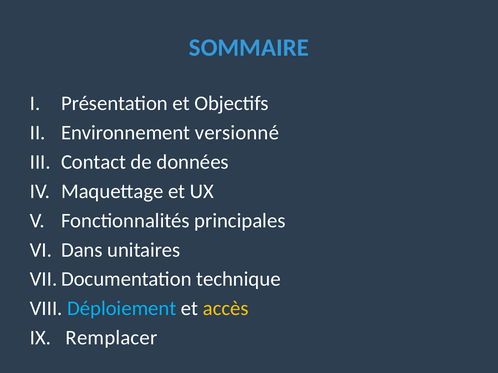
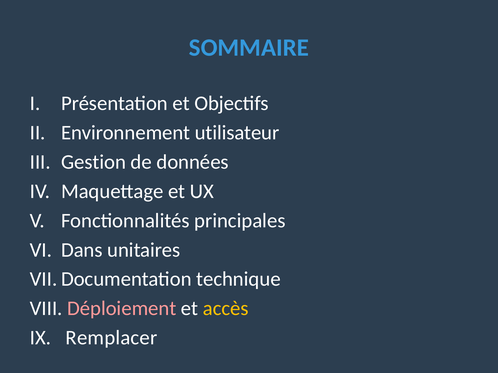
versionné: versionné -> utilisateur
Contact: Contact -> Gestion
Déploiement colour: light blue -> pink
